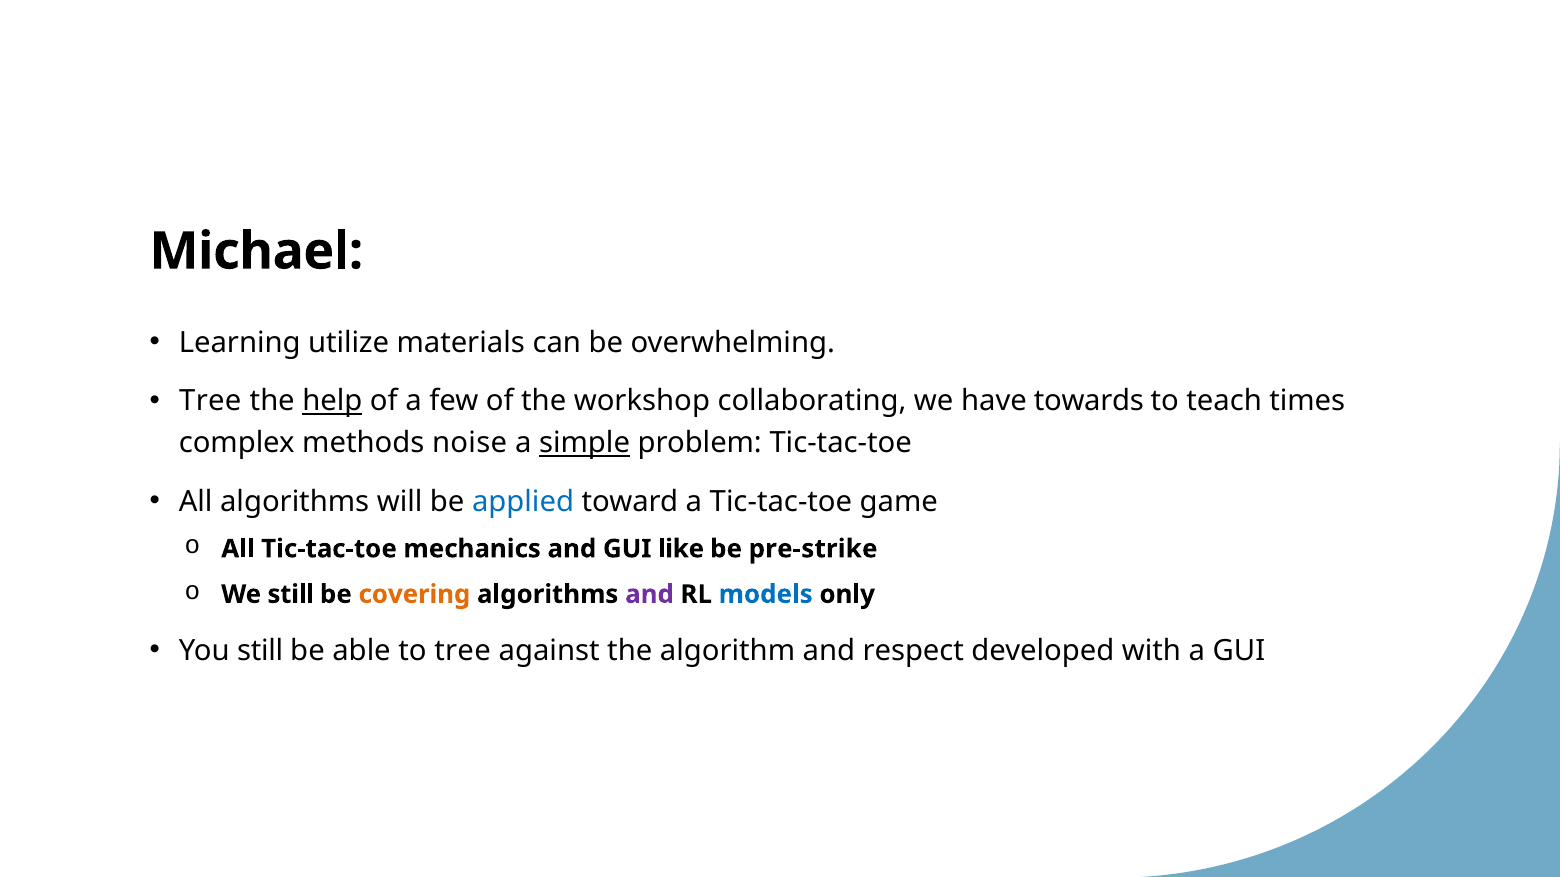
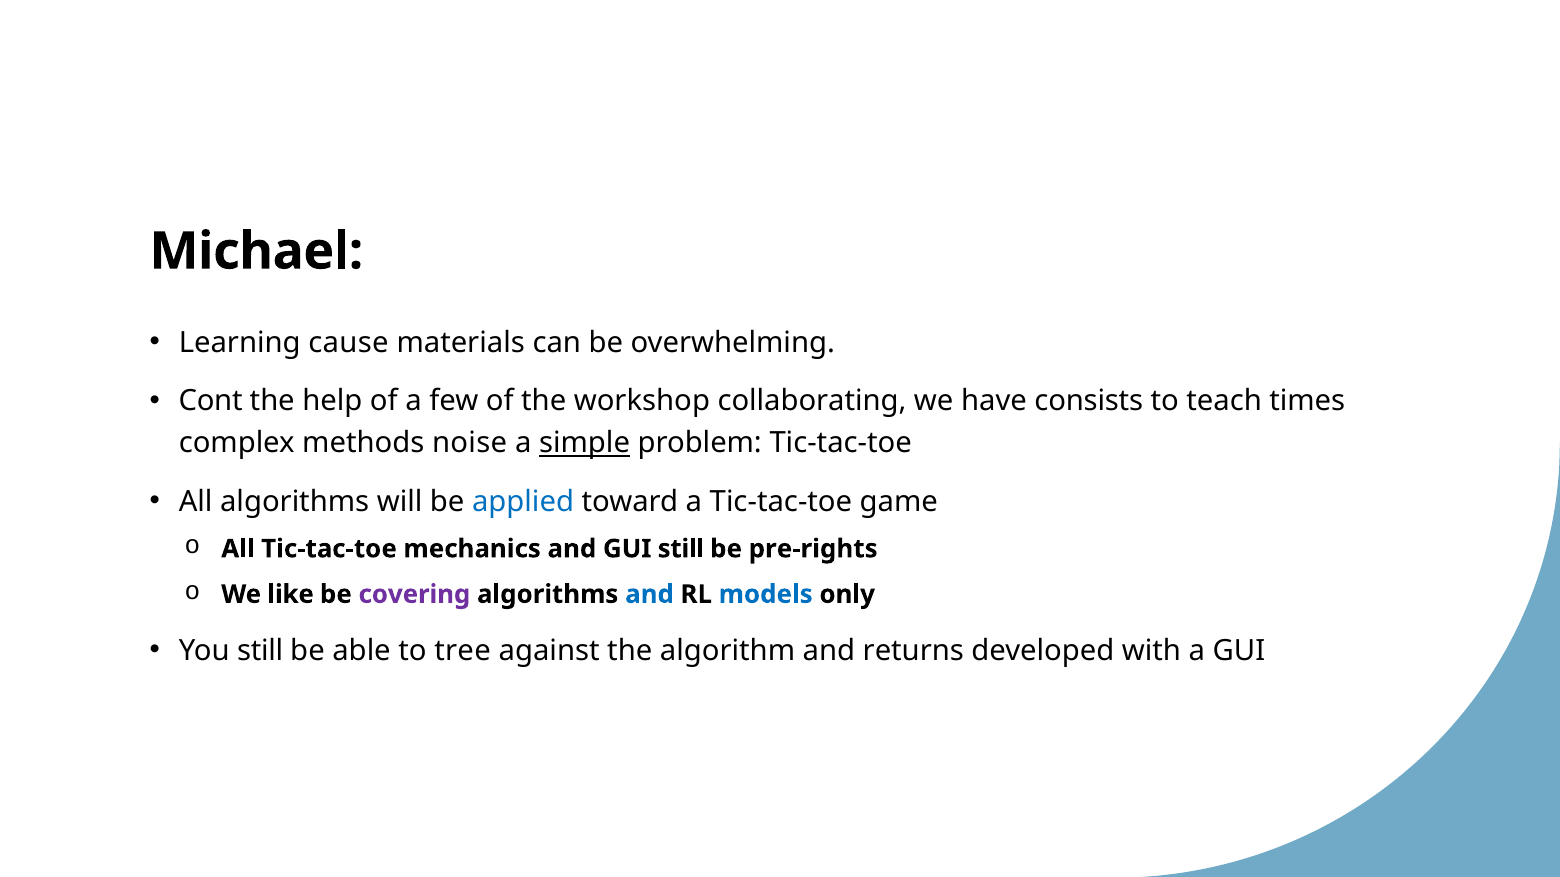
utilize: utilize -> cause
Tree at (210, 401): Tree -> Cont
help underline: present -> none
towards: towards -> consists
GUI like: like -> still
pre-strike: pre-strike -> pre-rights
We still: still -> like
covering colour: orange -> purple
and at (650, 595) colour: purple -> blue
respect: respect -> returns
